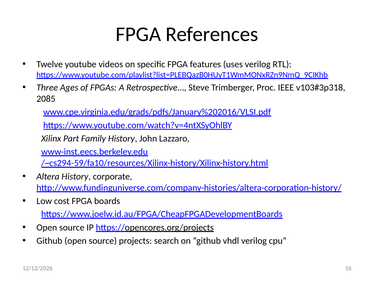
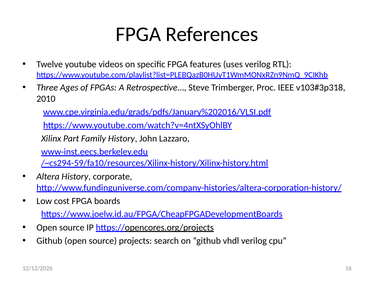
2085: 2085 -> 2010
